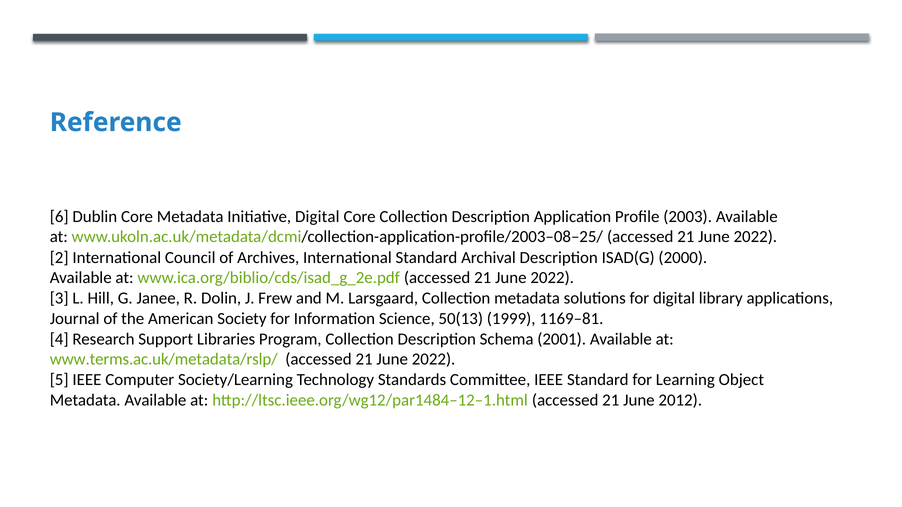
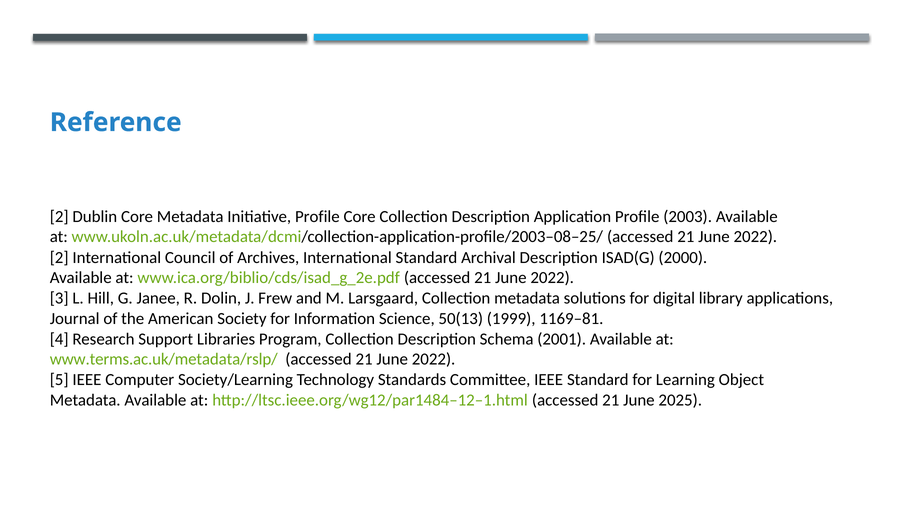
6 at (59, 217): 6 -> 2
Initiative Digital: Digital -> Profile
2012: 2012 -> 2025
